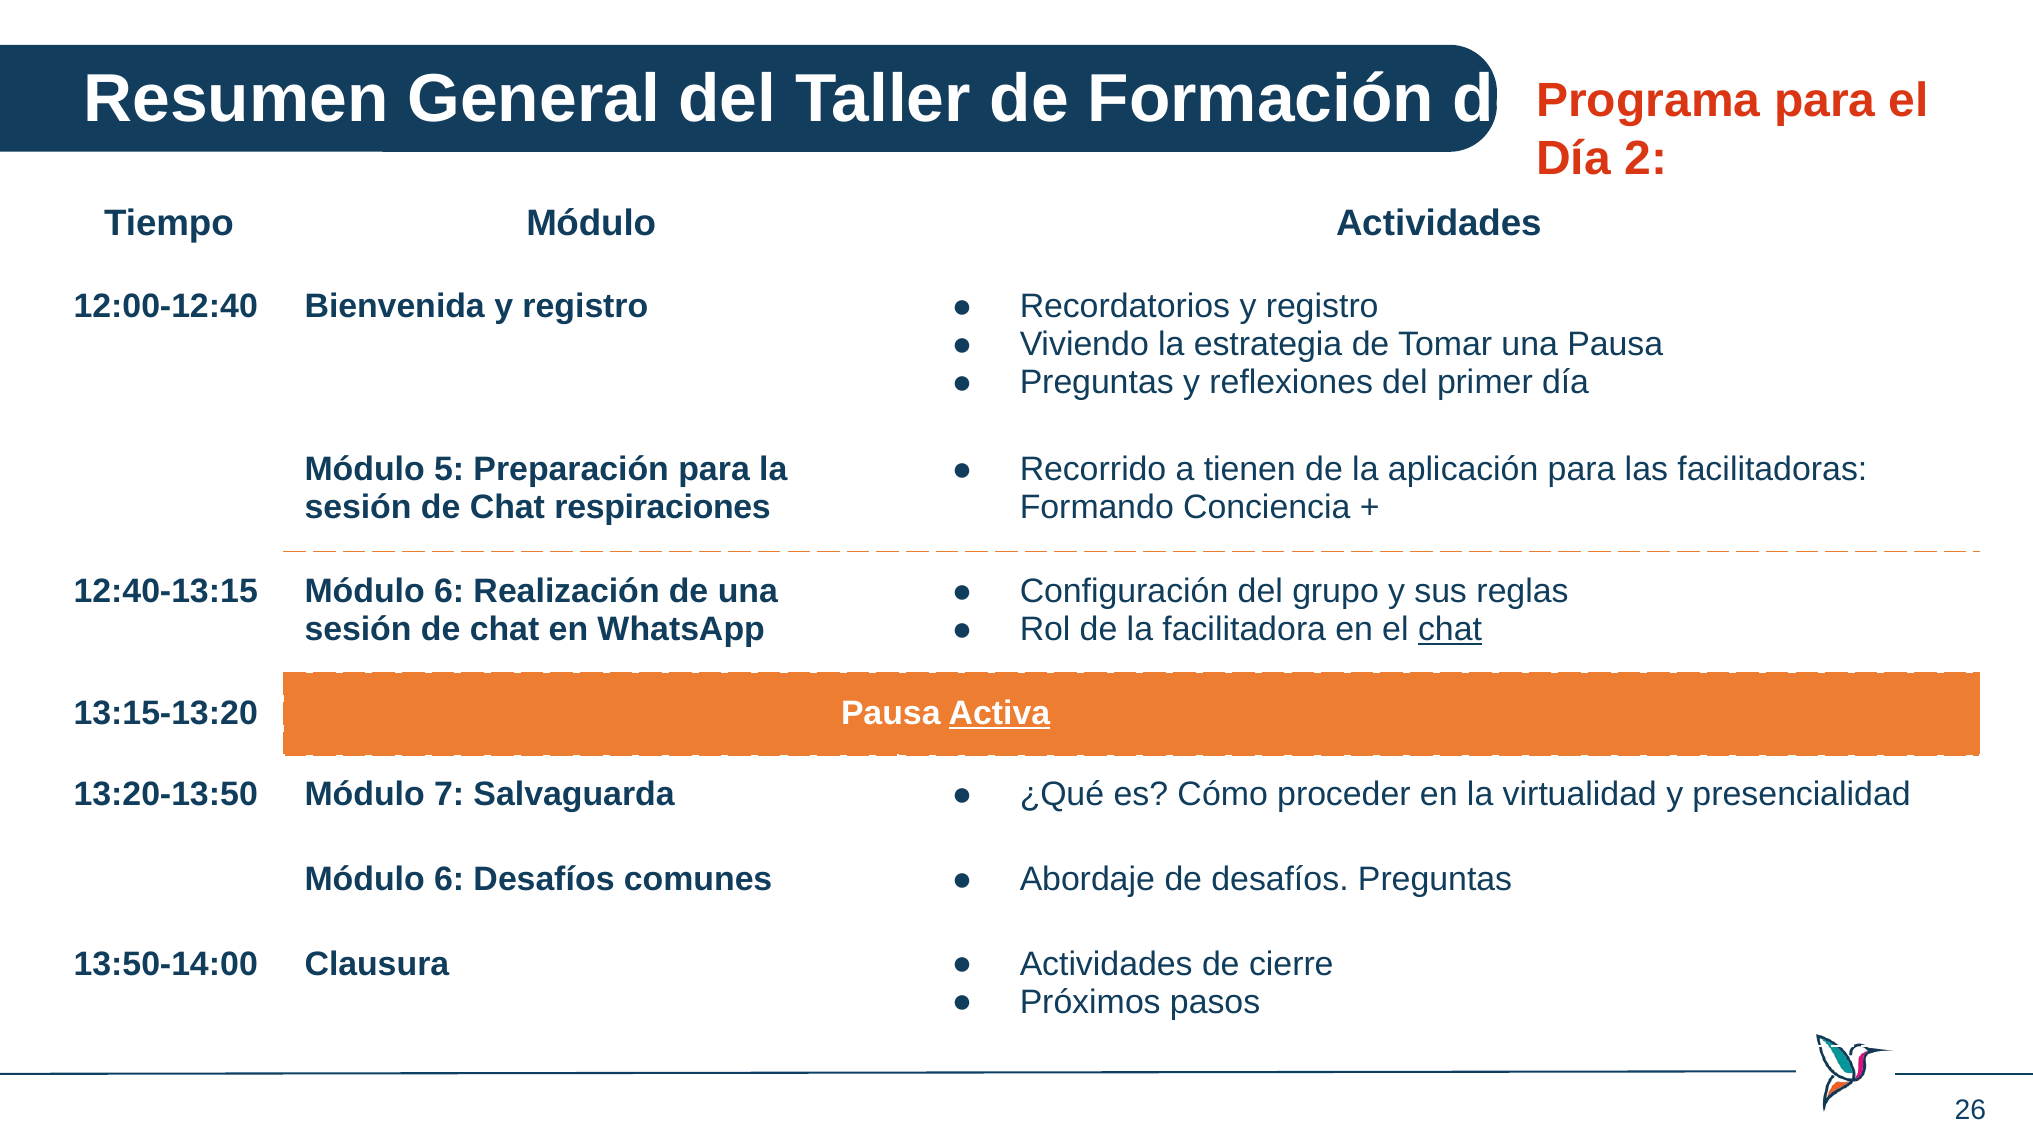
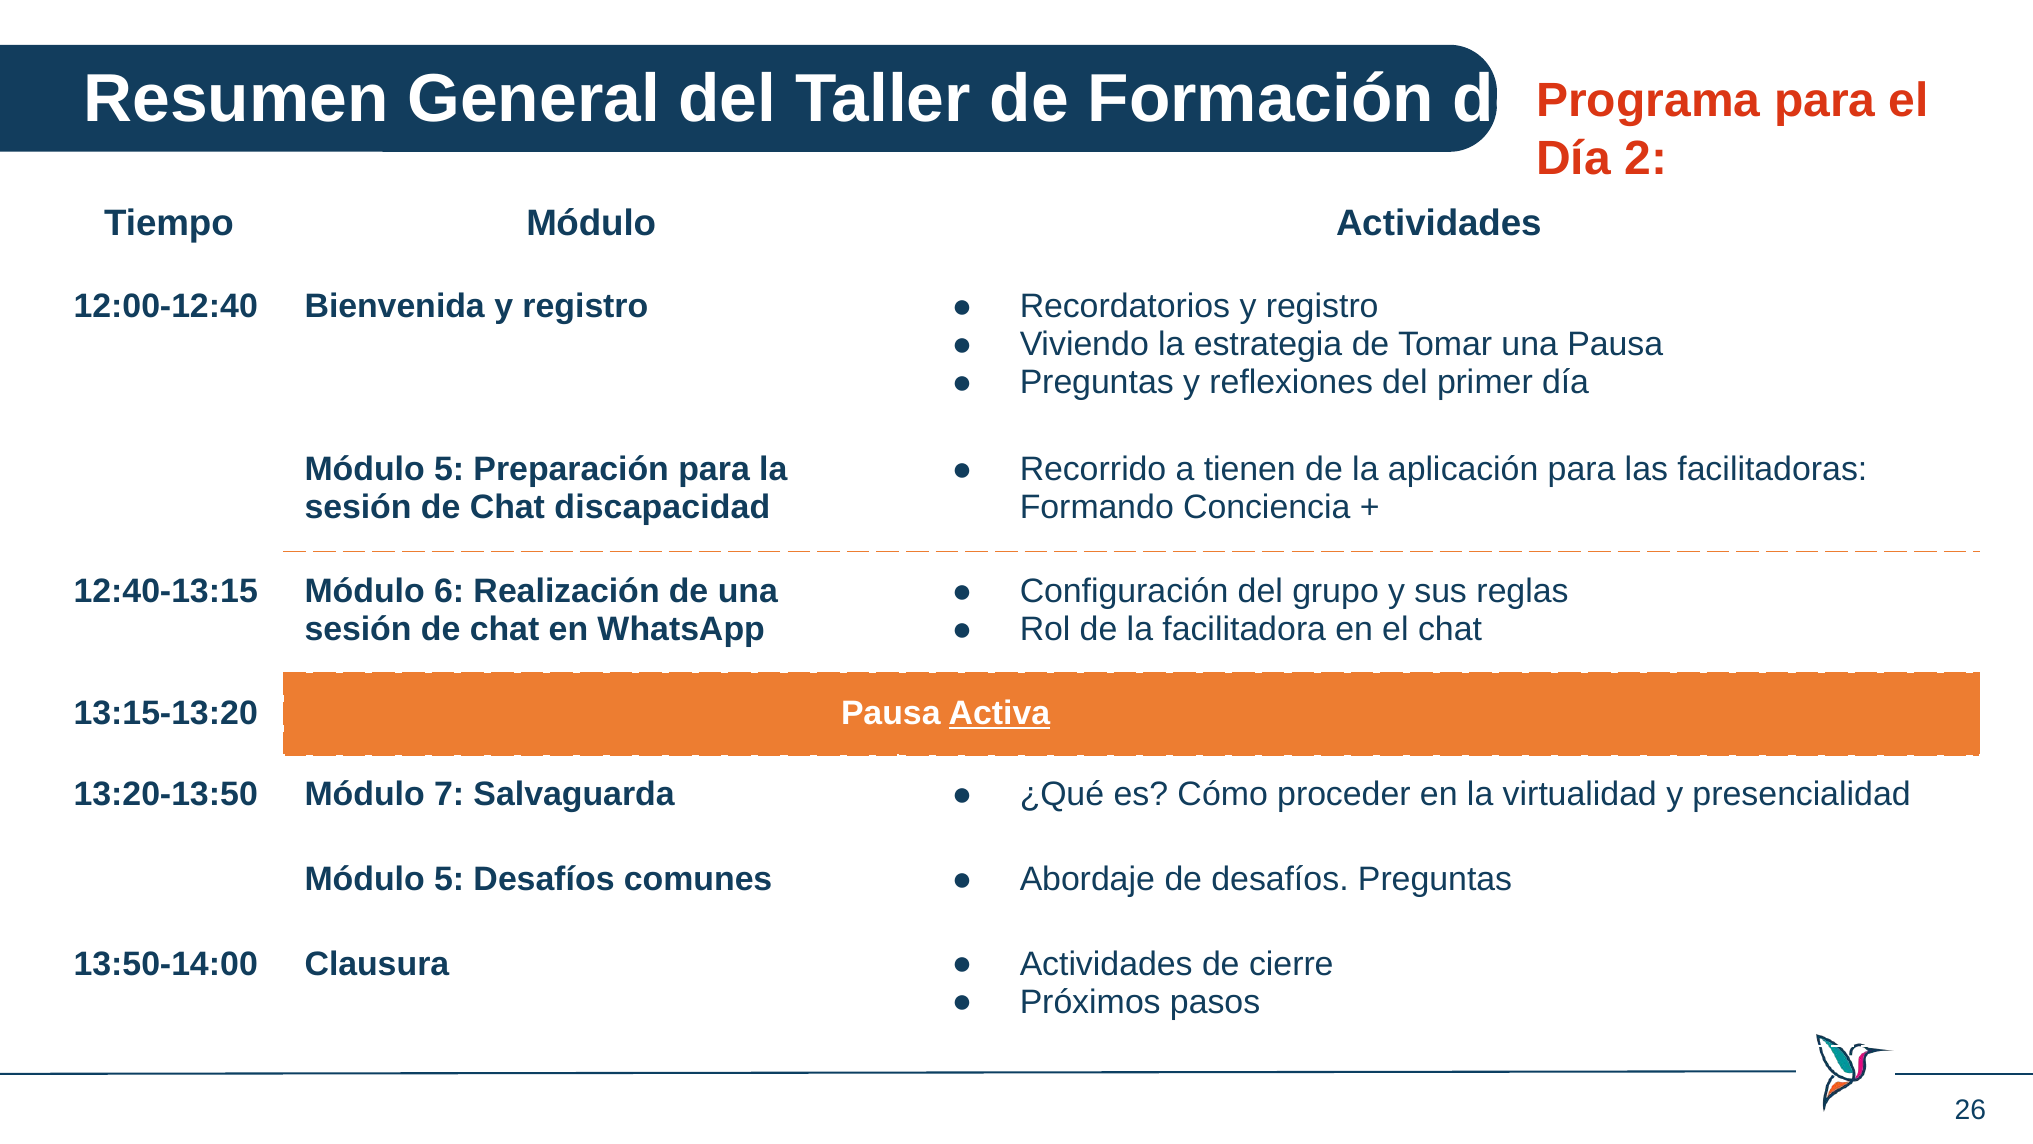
respiraciones: respiraciones -> discapacidad
chat at (1450, 629) underline: present -> none
6 at (449, 879): 6 -> 5
